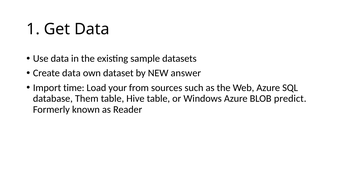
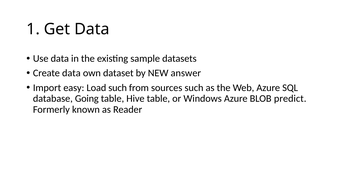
time: time -> easy
Load your: your -> such
Them: Them -> Going
